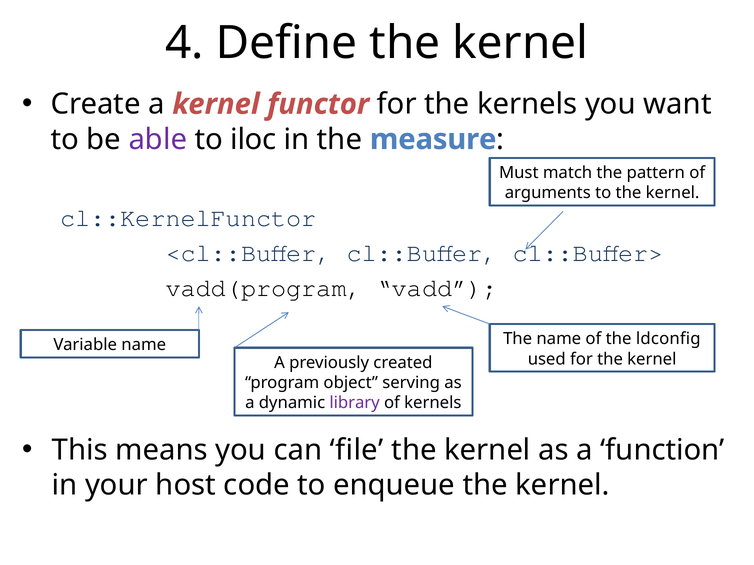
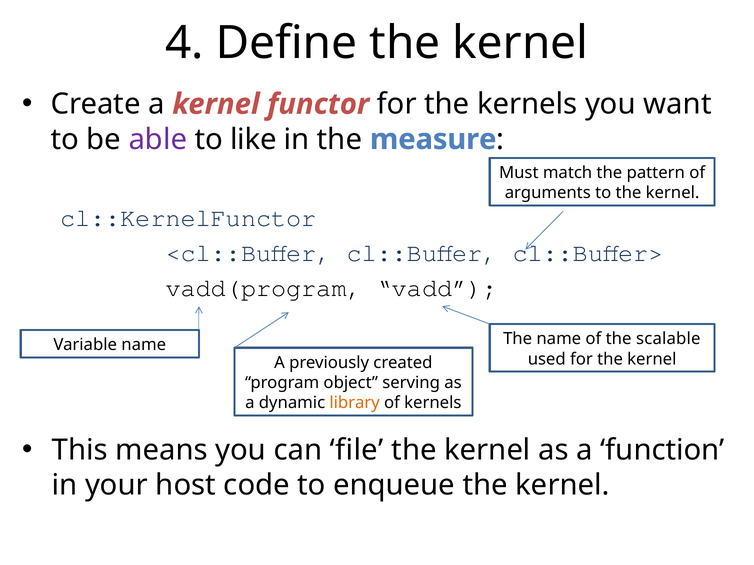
iloc: iloc -> like
ldconfig: ldconfig -> scalable
library colour: purple -> orange
